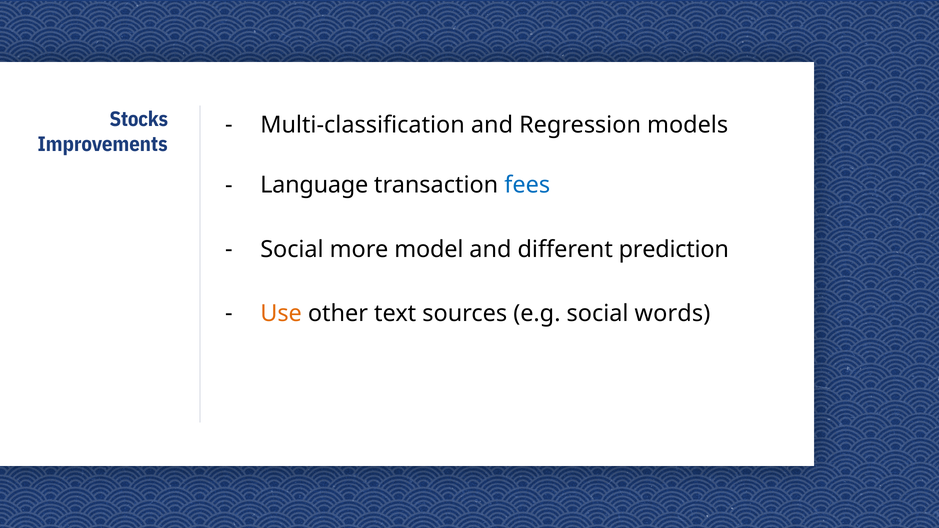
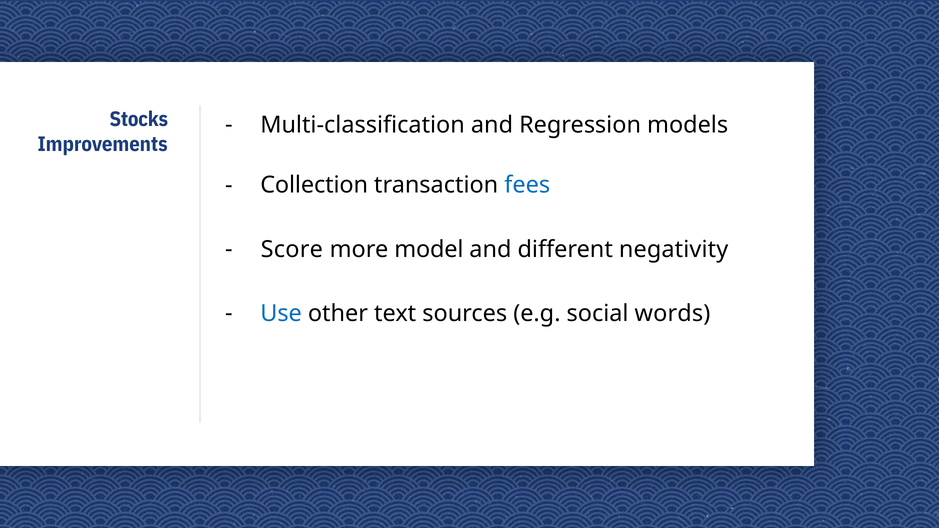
Language: Language -> Collection
Social at (292, 249): Social -> Score
prediction: prediction -> negativity
Use colour: orange -> blue
